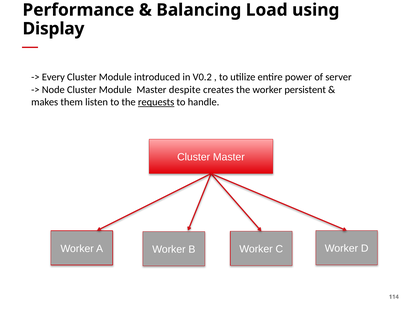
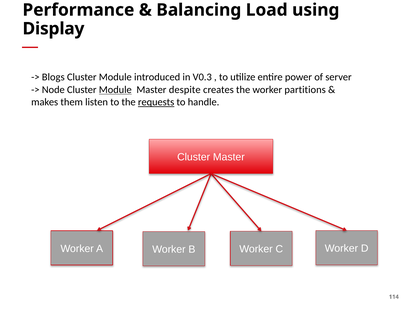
Every: Every -> Blogs
V0.2: V0.2 -> V0.3
Module at (115, 90) underline: none -> present
persistent: persistent -> partitions
